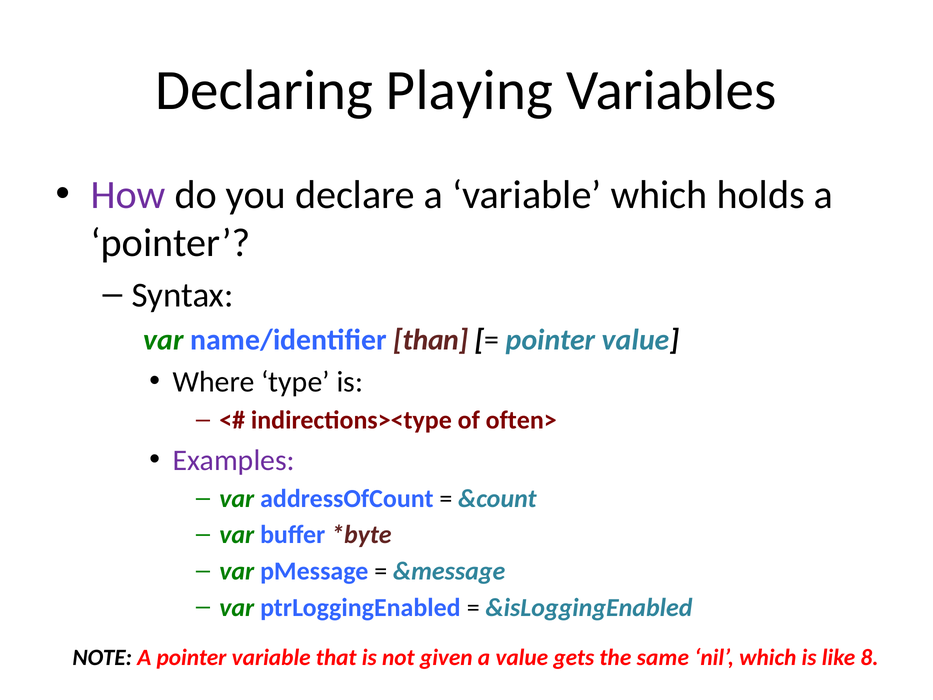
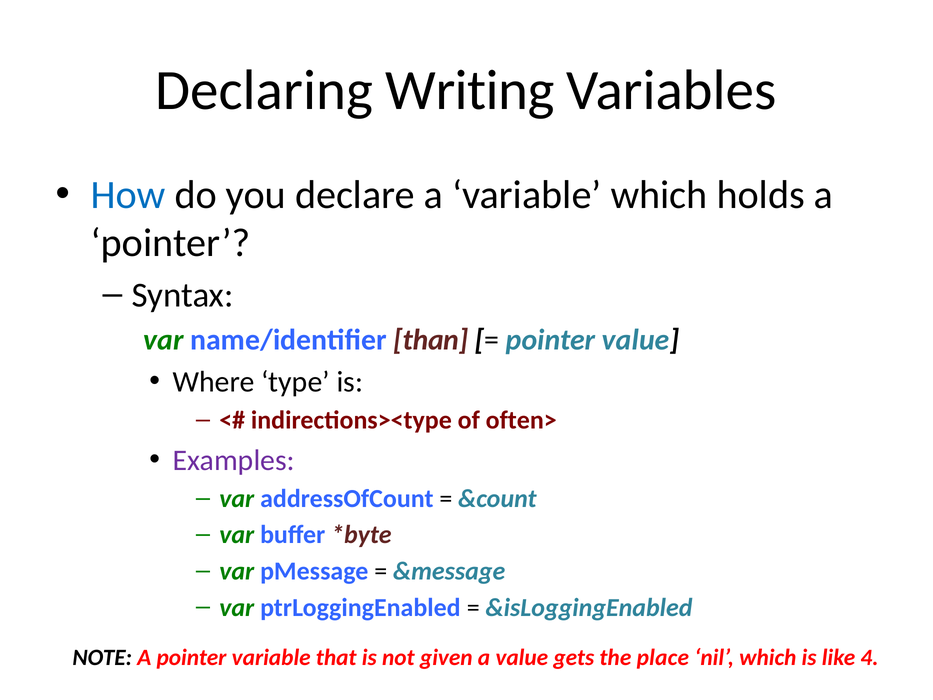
Playing: Playing -> Writing
How colour: purple -> blue
same: same -> place
8: 8 -> 4
